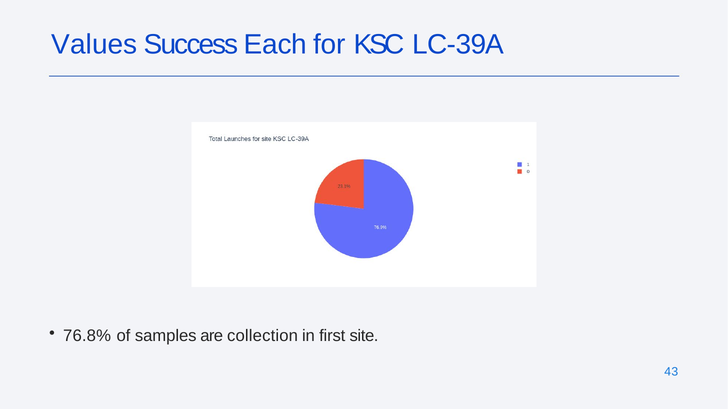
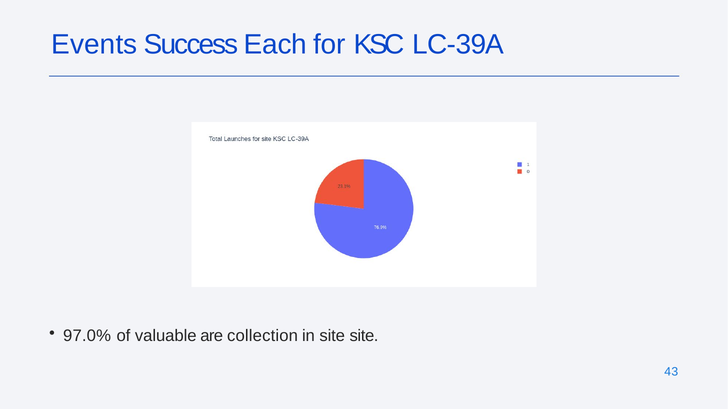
Values: Values -> Events
76.8%: 76.8% -> 97.0%
samples: samples -> valuable
in first: first -> site
